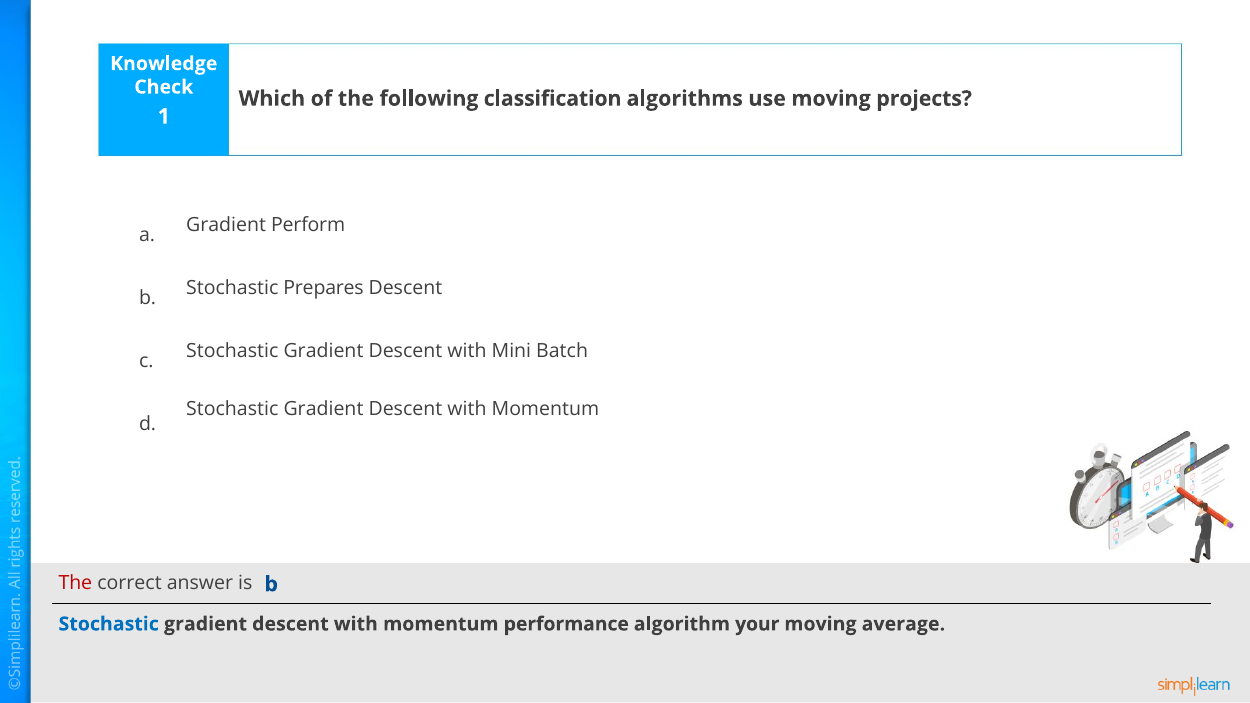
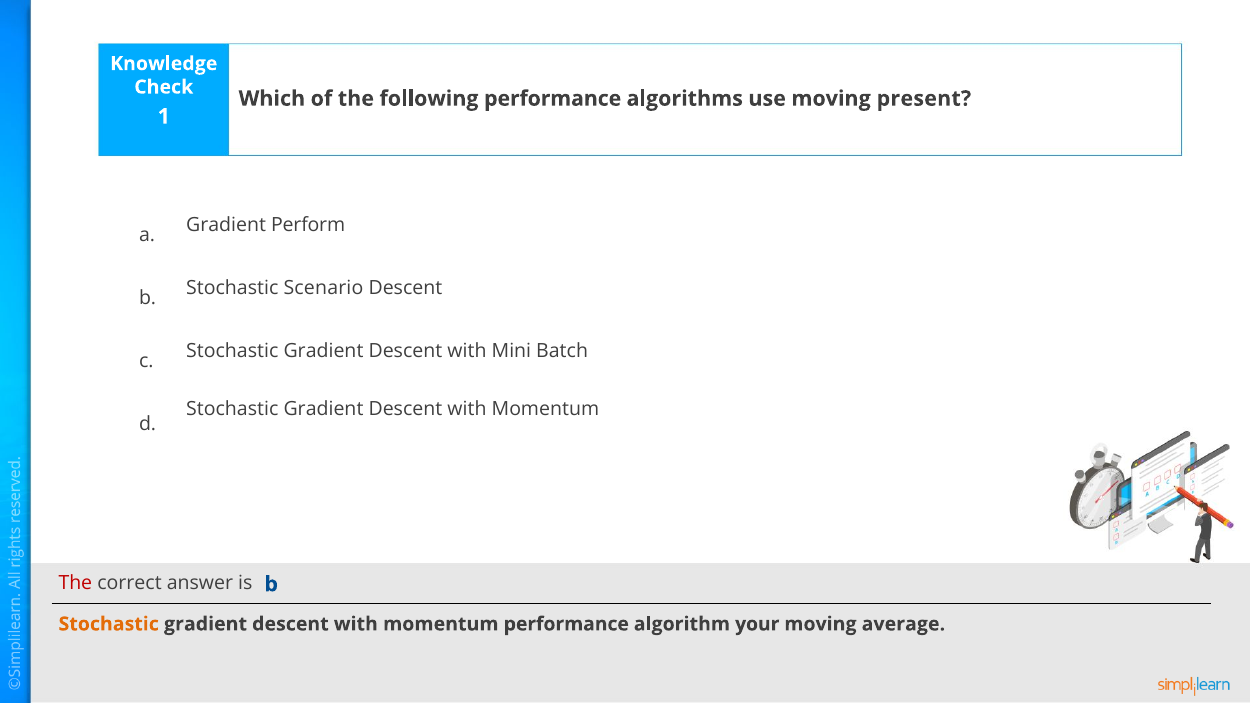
following classification: classification -> performance
projects: projects -> present
Prepares: Prepares -> Scenario
Stochastic at (109, 624) colour: blue -> orange
